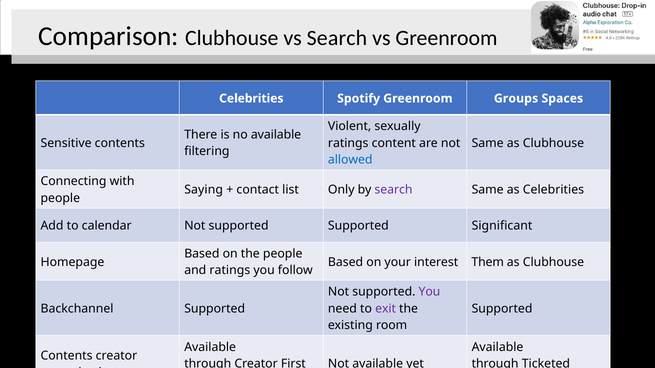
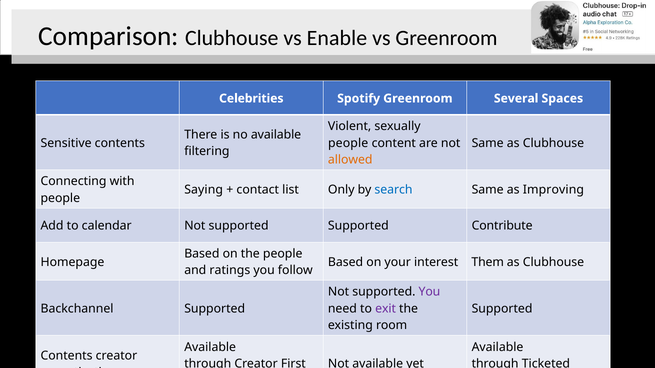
vs Search: Search -> Enable
Groups: Groups -> Several
ratings at (348, 143): ratings -> people
allowed colour: blue -> orange
search at (393, 190) colour: purple -> blue
as Celebrities: Celebrities -> Improving
Significant: Significant -> Contribute
